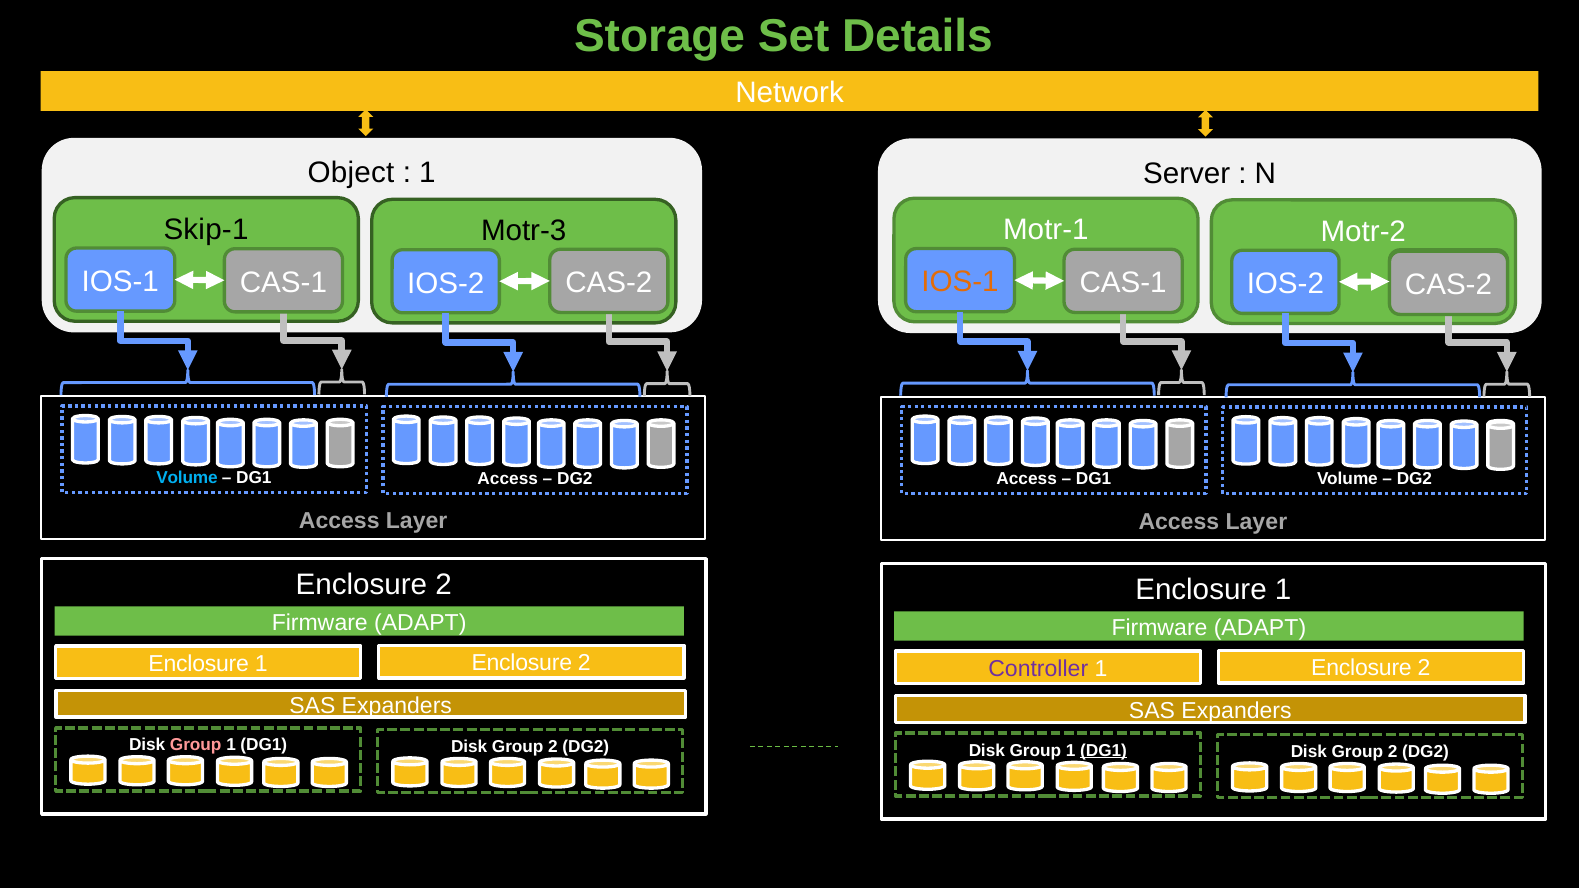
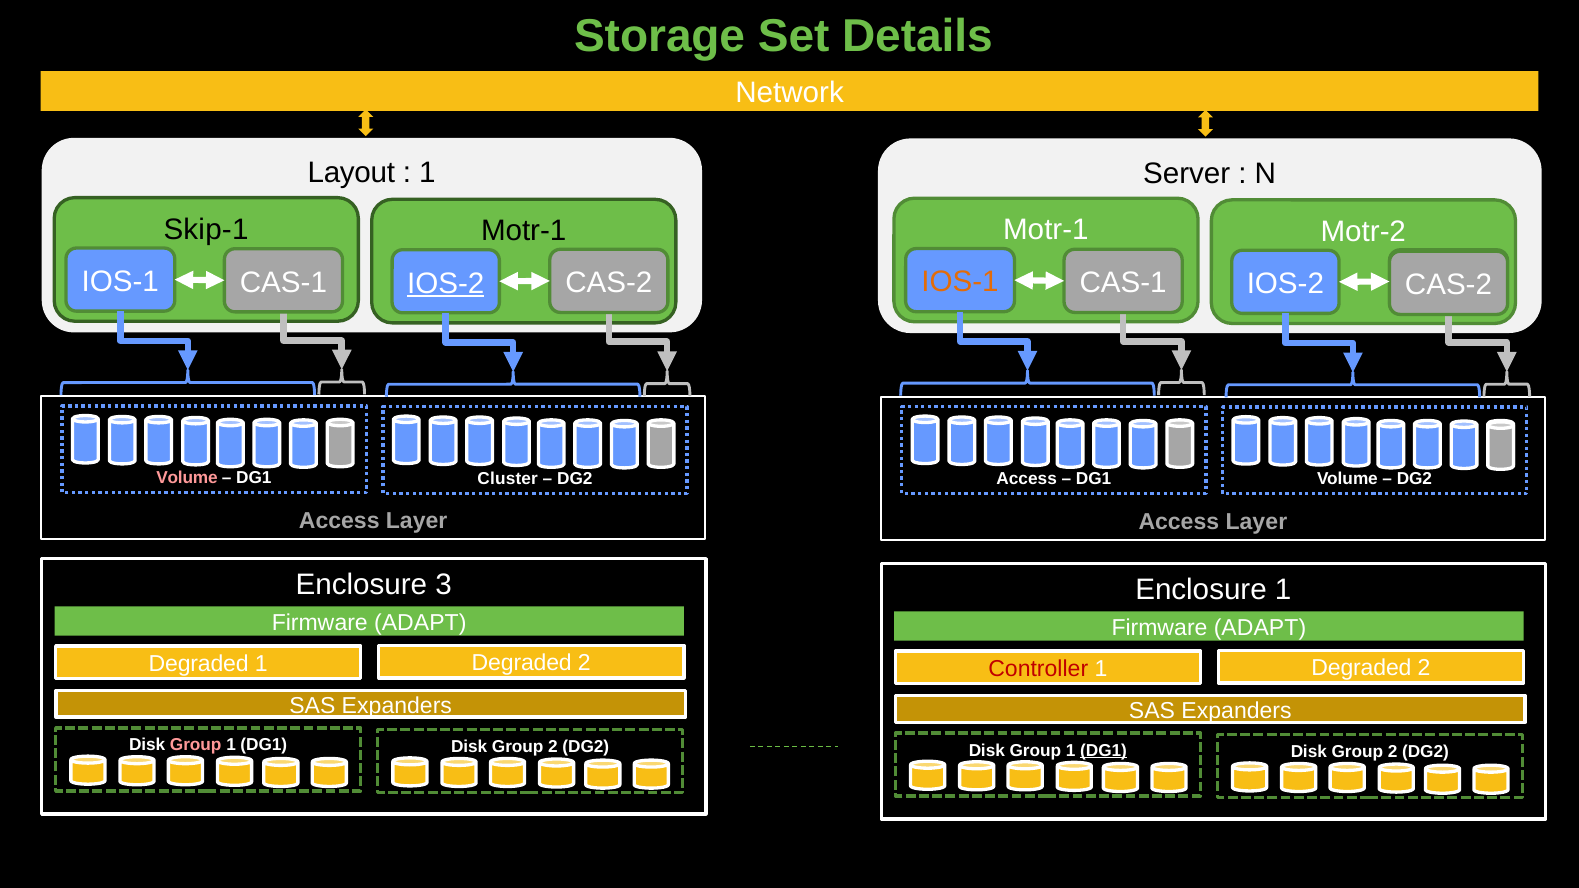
Object: Object -> Layout
Motr-3 at (524, 231): Motr-3 -> Motr-1
IOS-2 at (446, 283) underline: none -> present
Volume at (187, 478) colour: light blue -> pink
Access at (508, 478): Access -> Cluster
2 at (443, 584): 2 -> 3
Enclosure at (199, 664): Enclosure -> Degraded
Enclosure at (522, 663): Enclosure -> Degraded
Controller colour: purple -> red
Enclosure at (1361, 668): Enclosure -> Degraded
